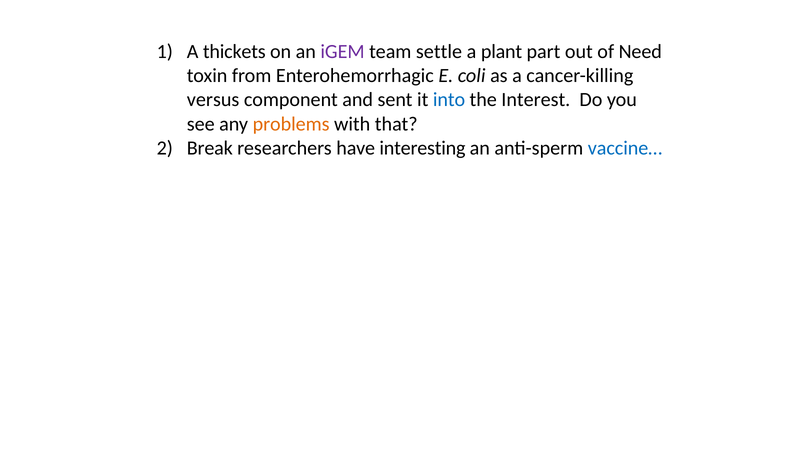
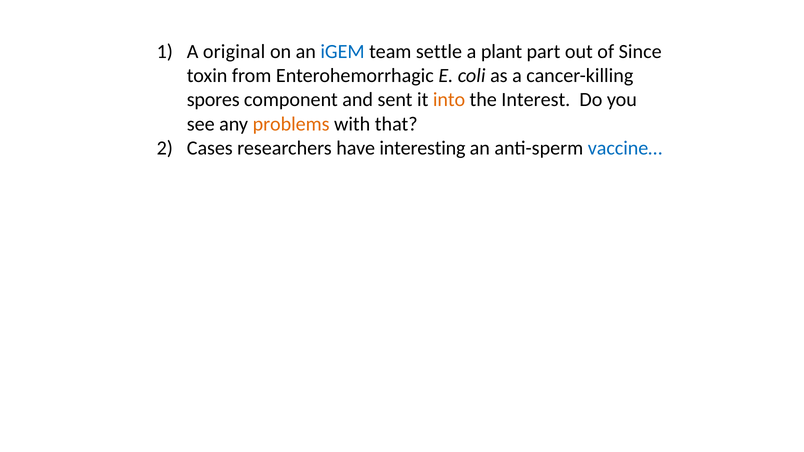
thickets: thickets -> original
iGEM colour: purple -> blue
Need: Need -> Since
versus: versus -> spores
into colour: blue -> orange
Break: Break -> Cases
